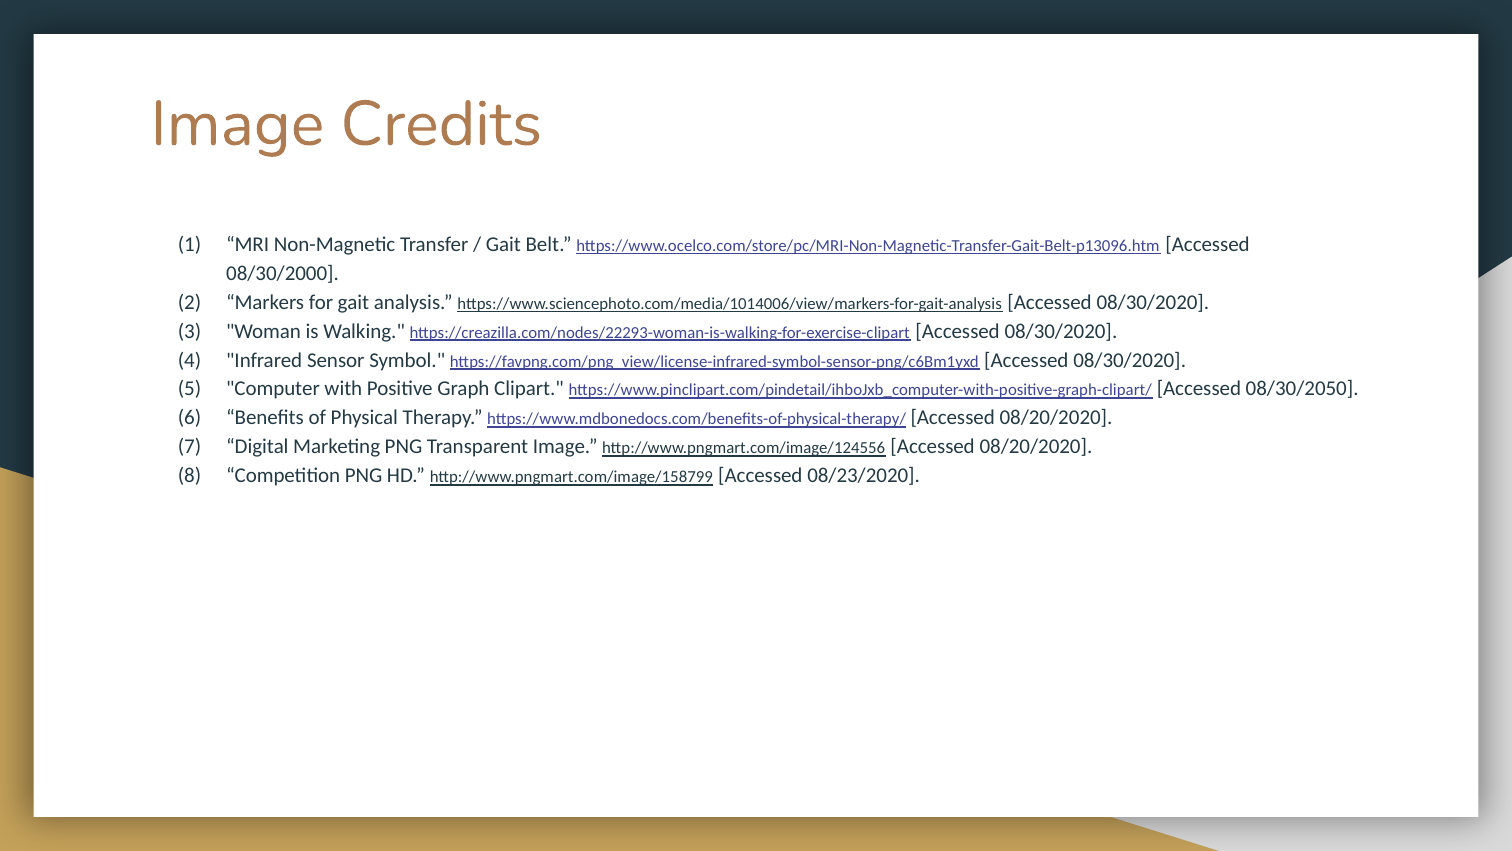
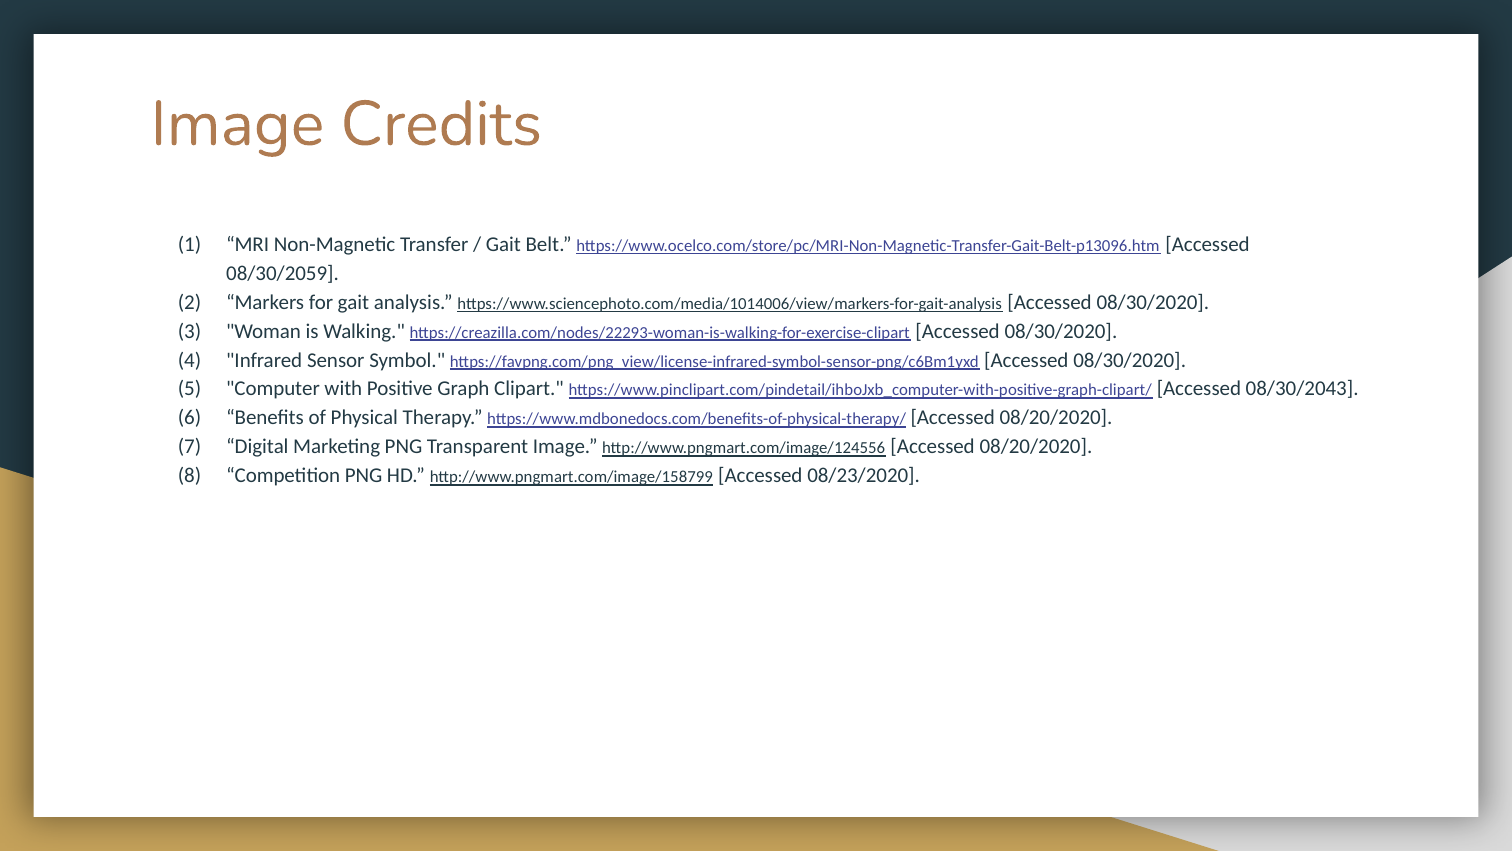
08/30/2000: 08/30/2000 -> 08/30/2059
08/30/2050: 08/30/2050 -> 08/30/2043
